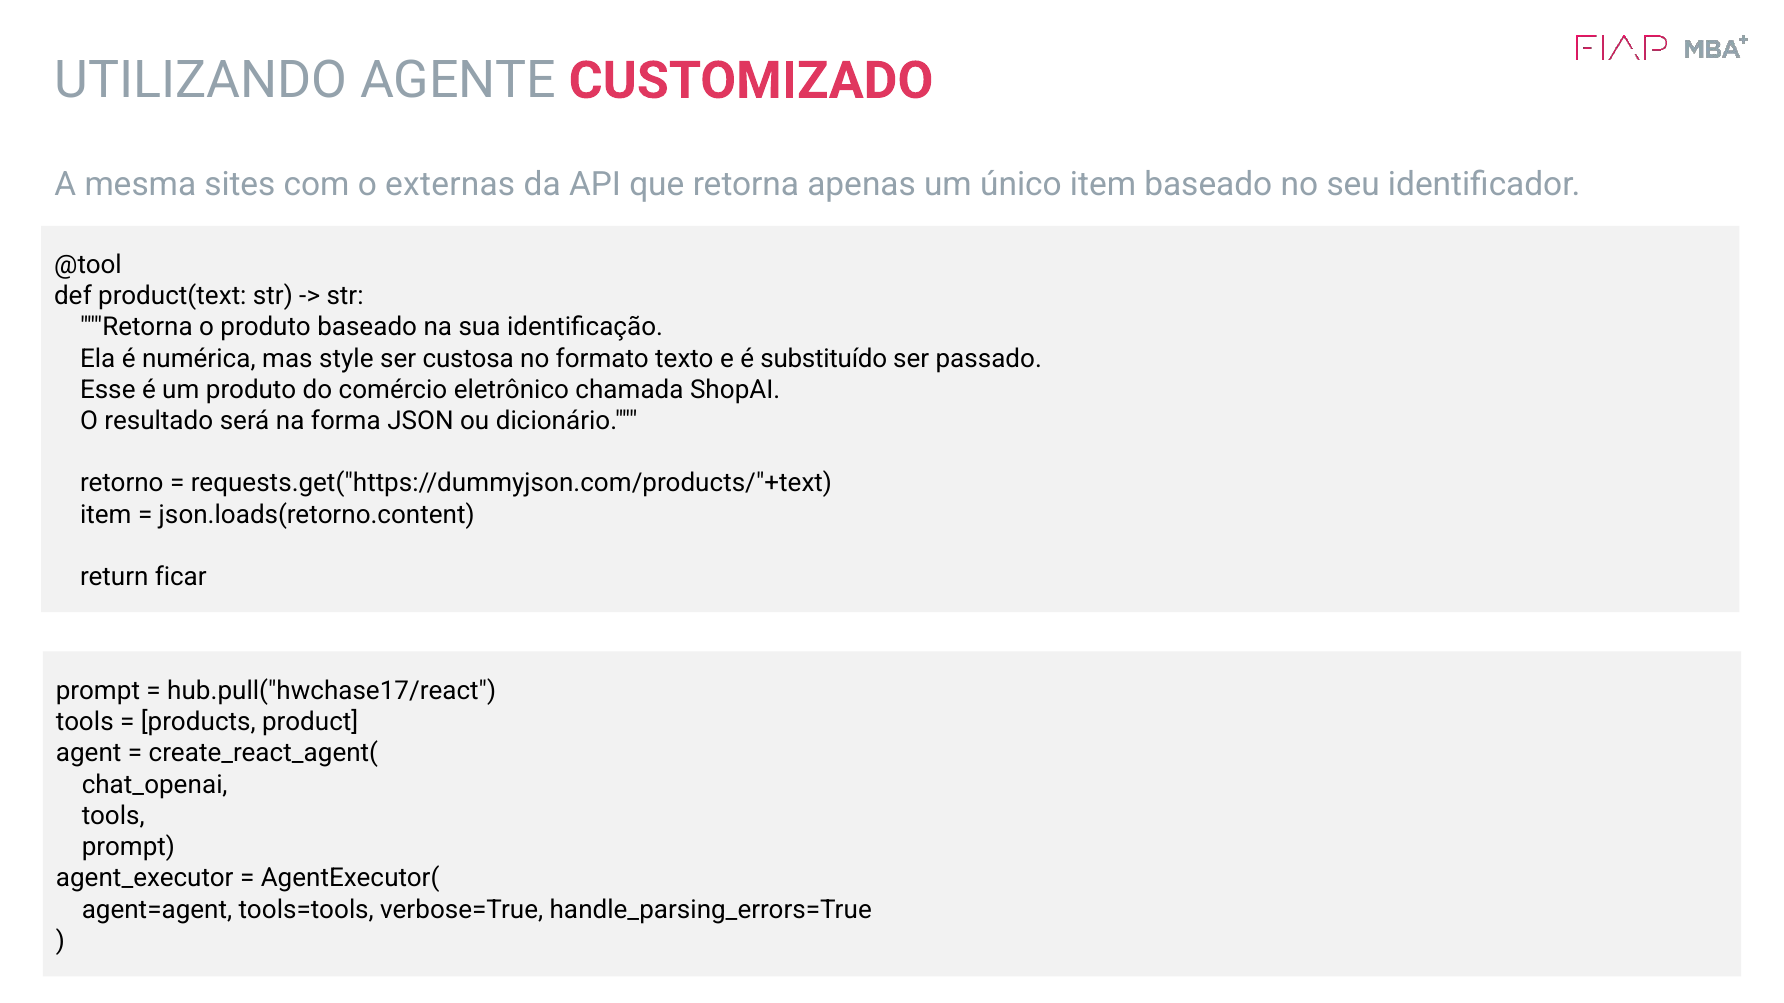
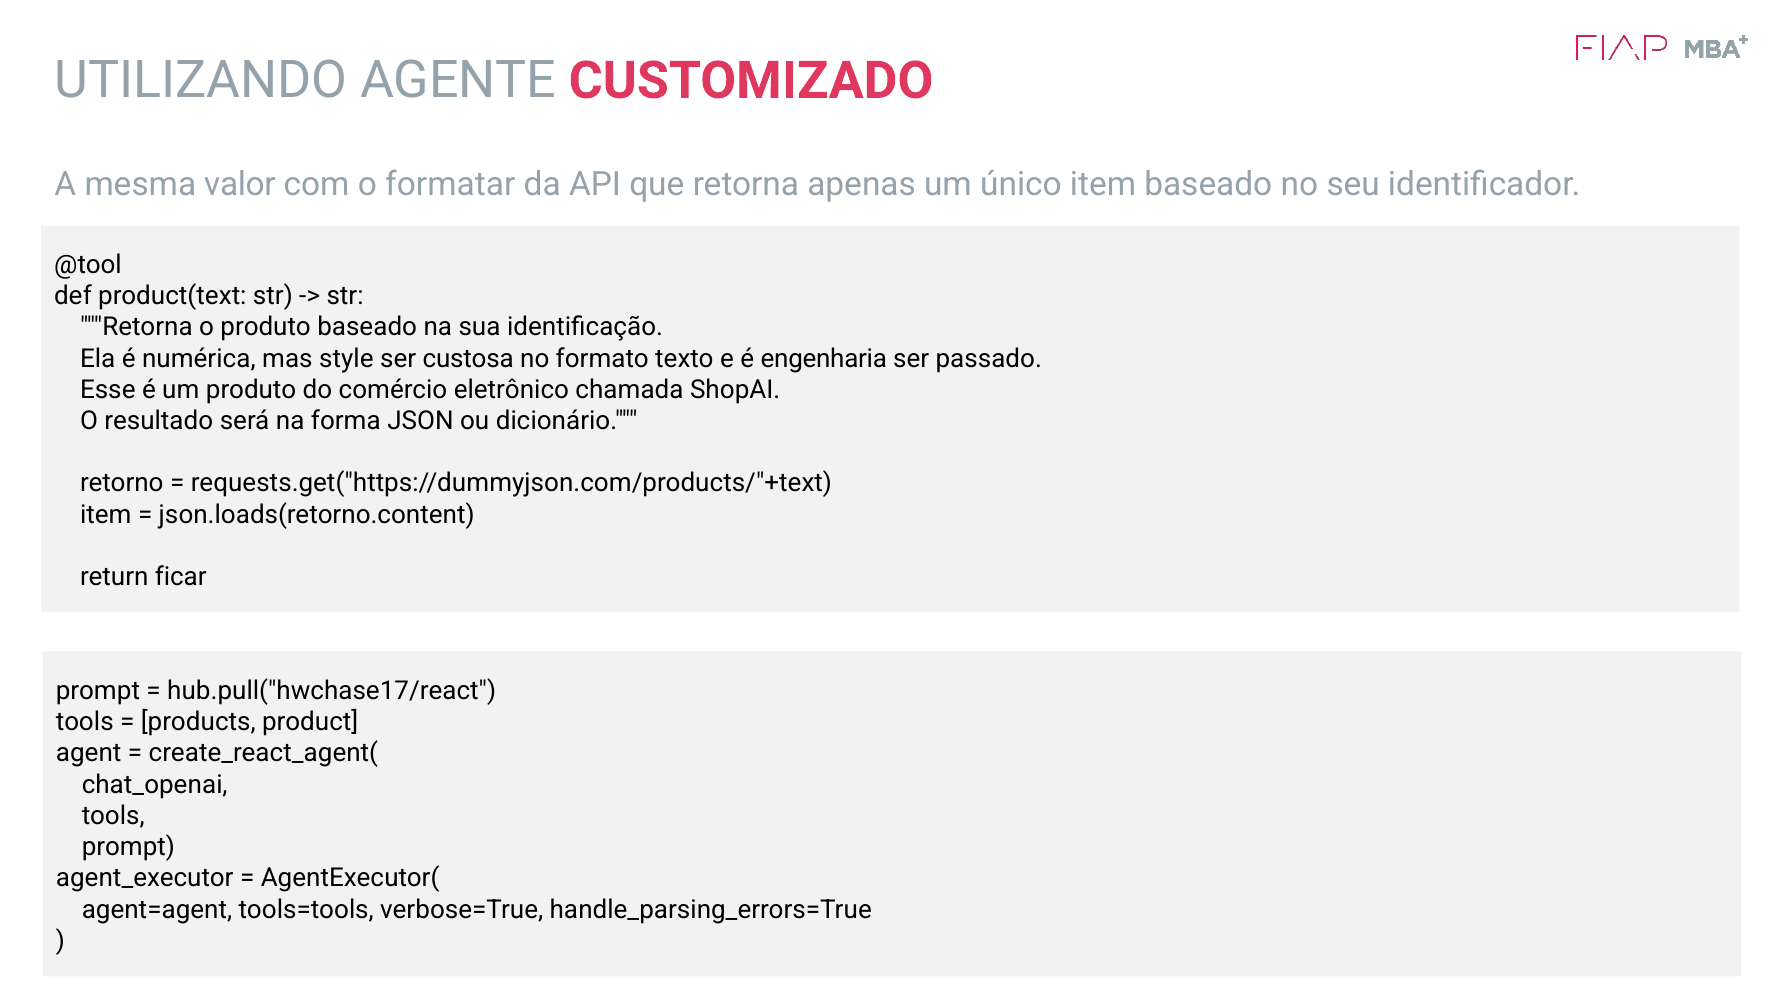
sites: sites -> valor
externas: externas -> formatar
substituído: substituído -> engenharia
